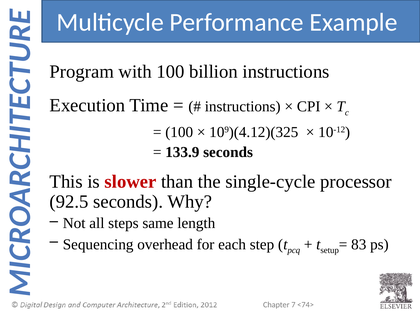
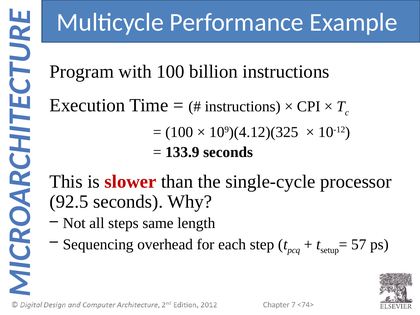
83: 83 -> 57
